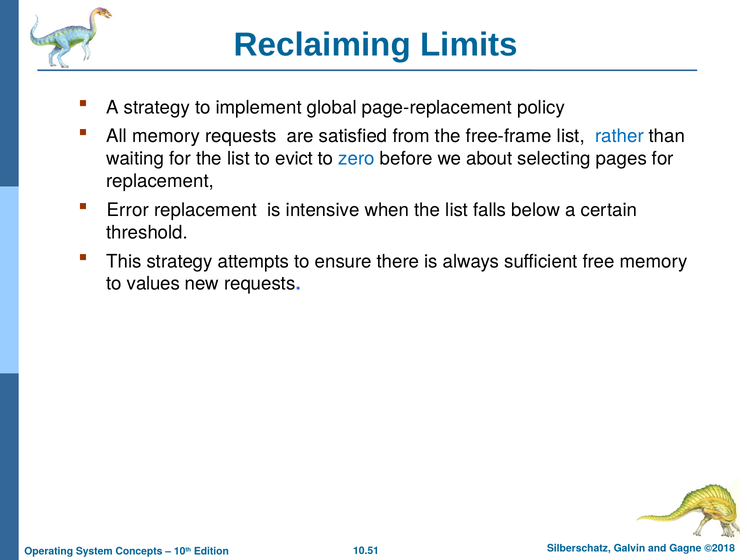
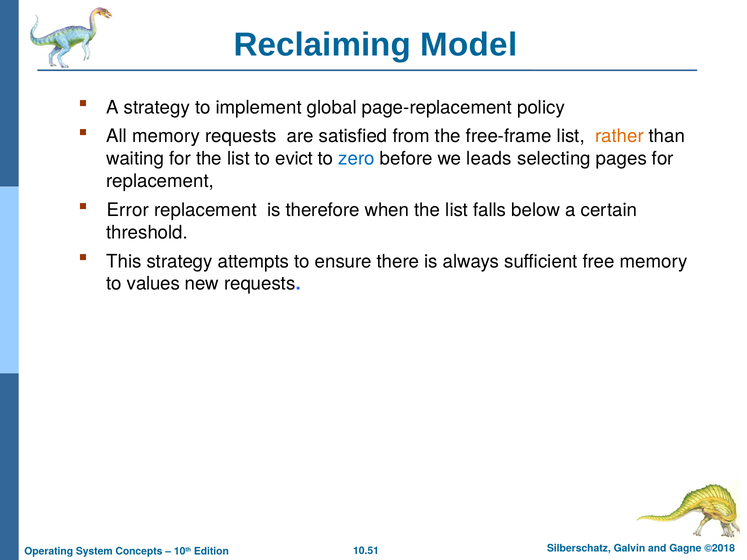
Limits: Limits -> Model
rather colour: blue -> orange
about: about -> leads
intensive: intensive -> therefore
